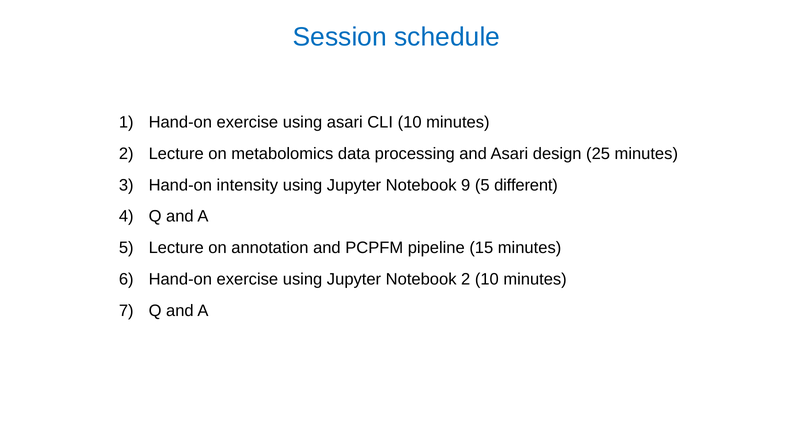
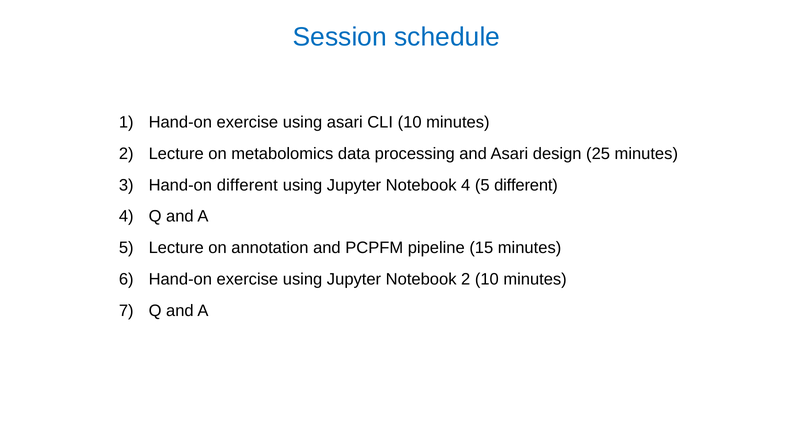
Hand-on intensity: intensity -> different
Notebook 9: 9 -> 4
